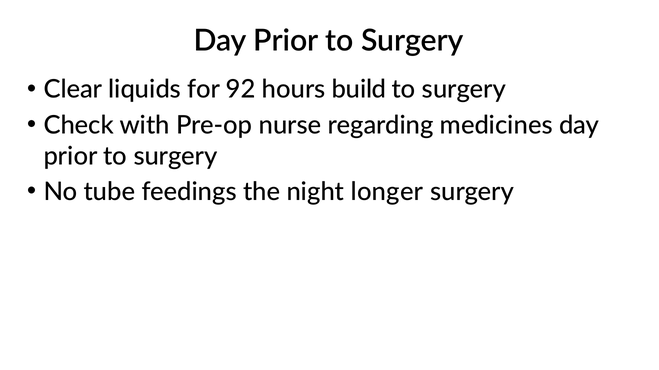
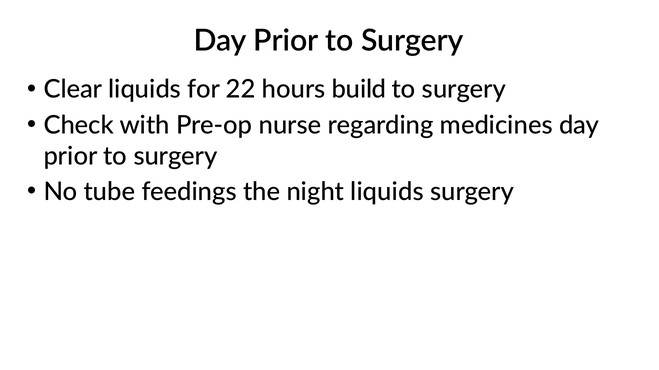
92: 92 -> 22
night longer: longer -> liquids
